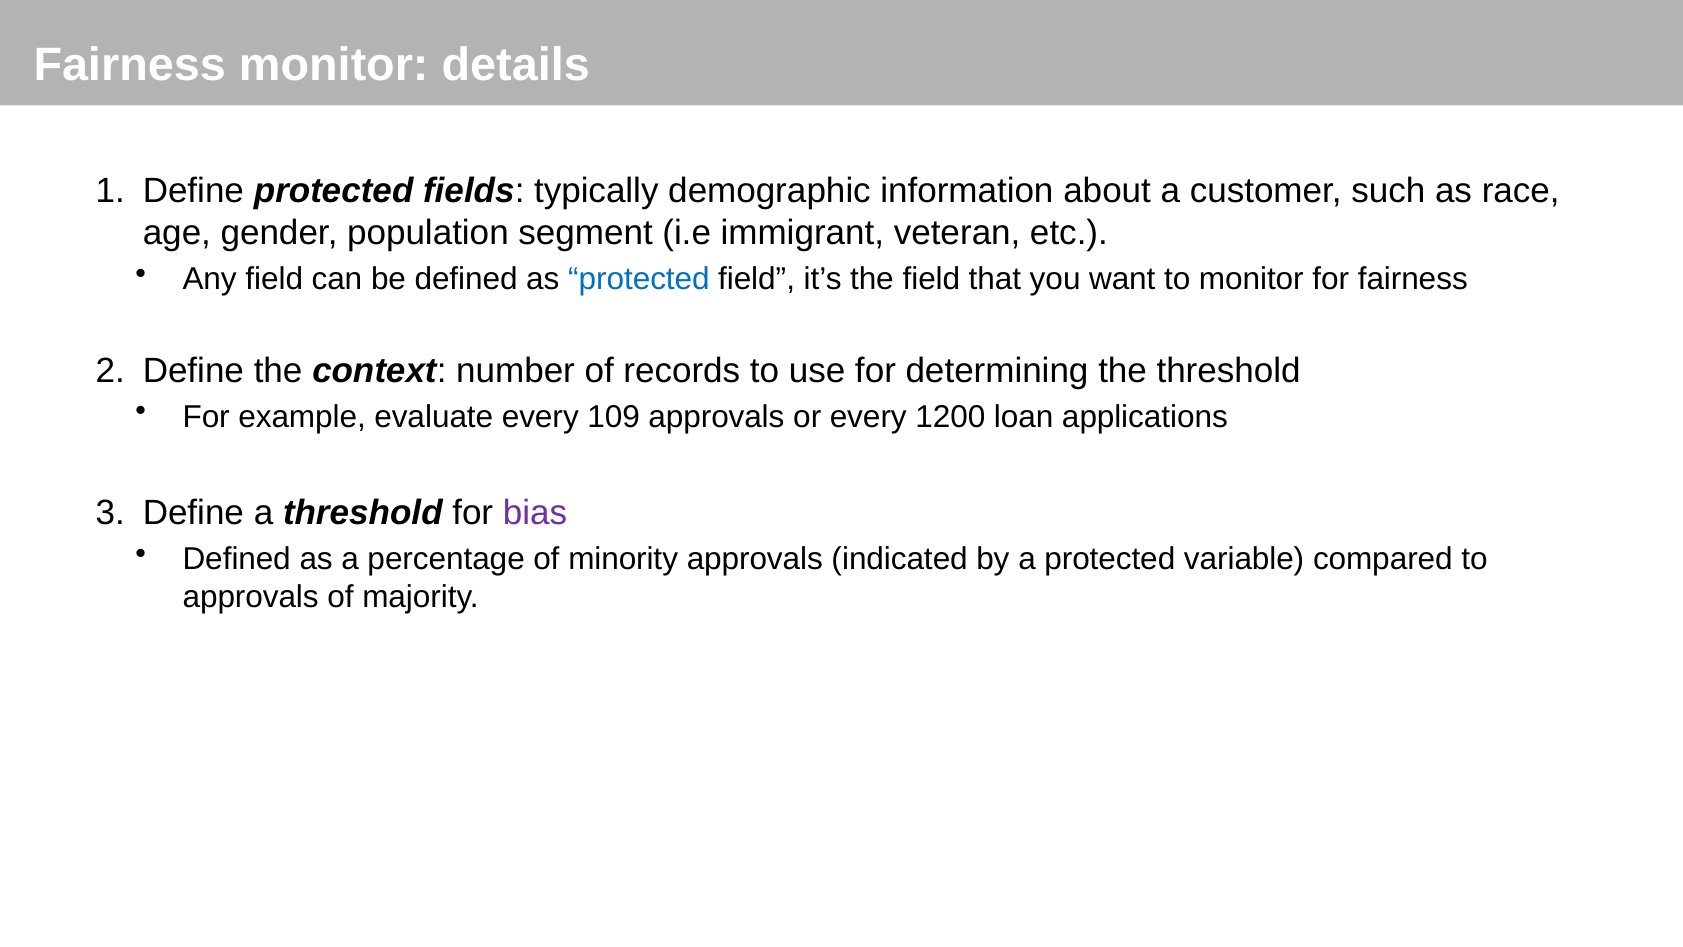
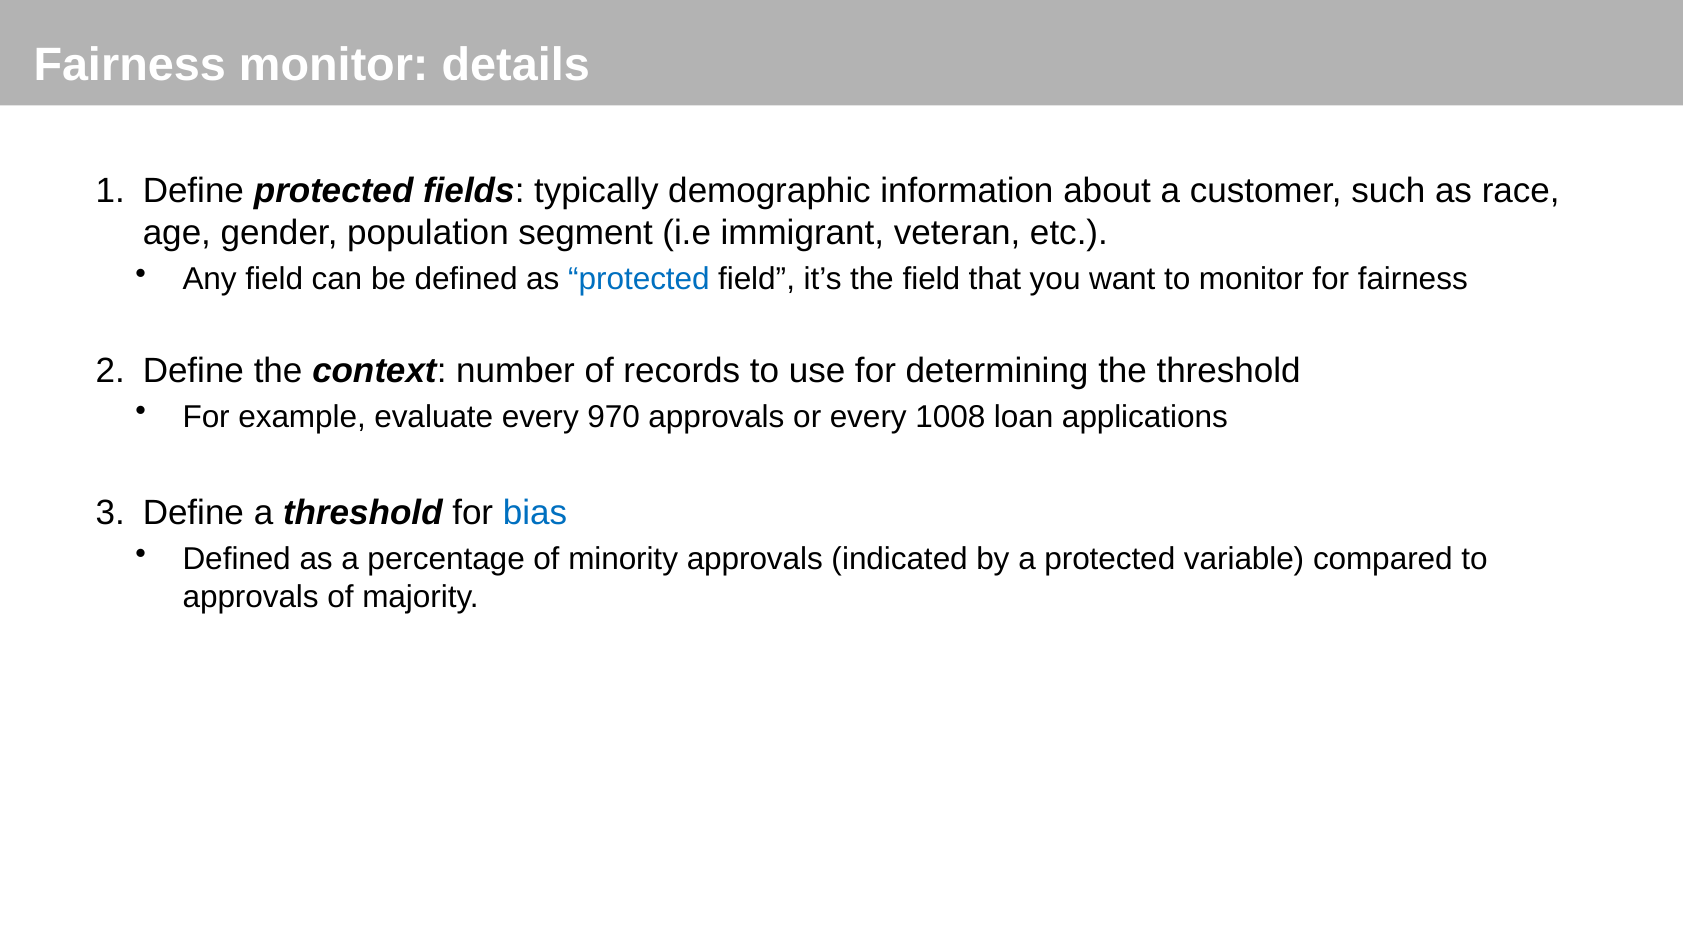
109: 109 -> 970
1200: 1200 -> 1008
bias colour: purple -> blue
